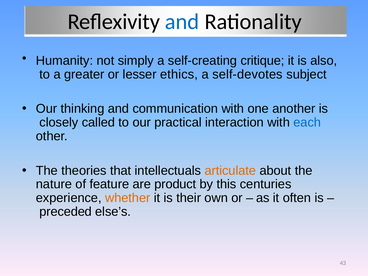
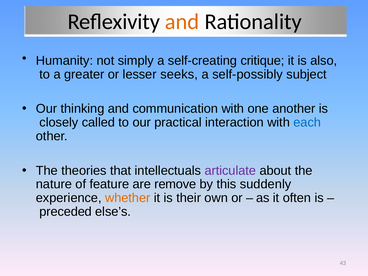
and at (182, 22) colour: blue -> orange
ethics: ethics -> seeks
self-devotes: self-devotes -> self-possibly
articulate colour: orange -> purple
product: product -> remove
centuries: centuries -> suddenly
